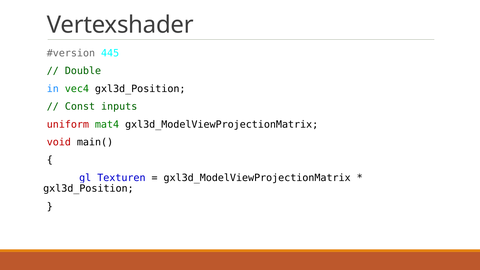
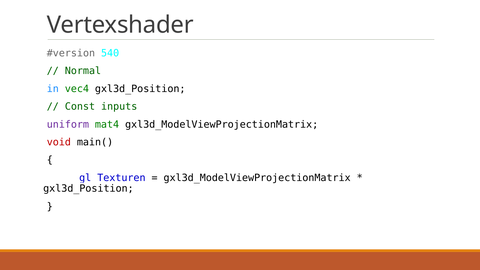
445: 445 -> 540
Double: Double -> Normal
uniform colour: red -> purple
